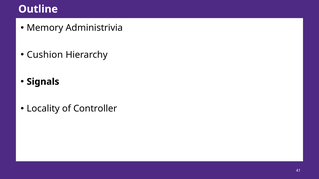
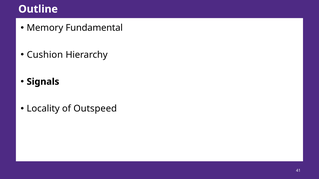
Administrivia: Administrivia -> Fundamental
Controller: Controller -> Outspeed
